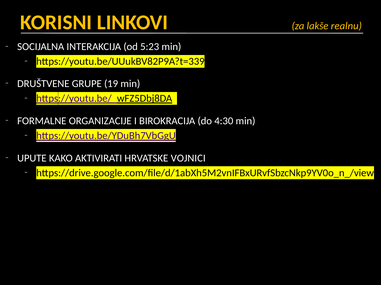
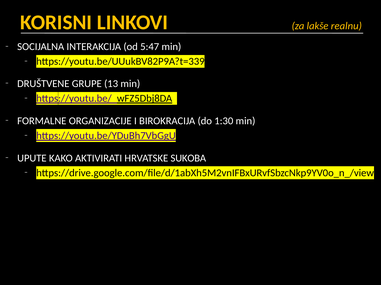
5:23: 5:23 -> 5:47
19: 19 -> 13
4:30: 4:30 -> 1:30
VOJNICI: VOJNICI -> SUKOBA
